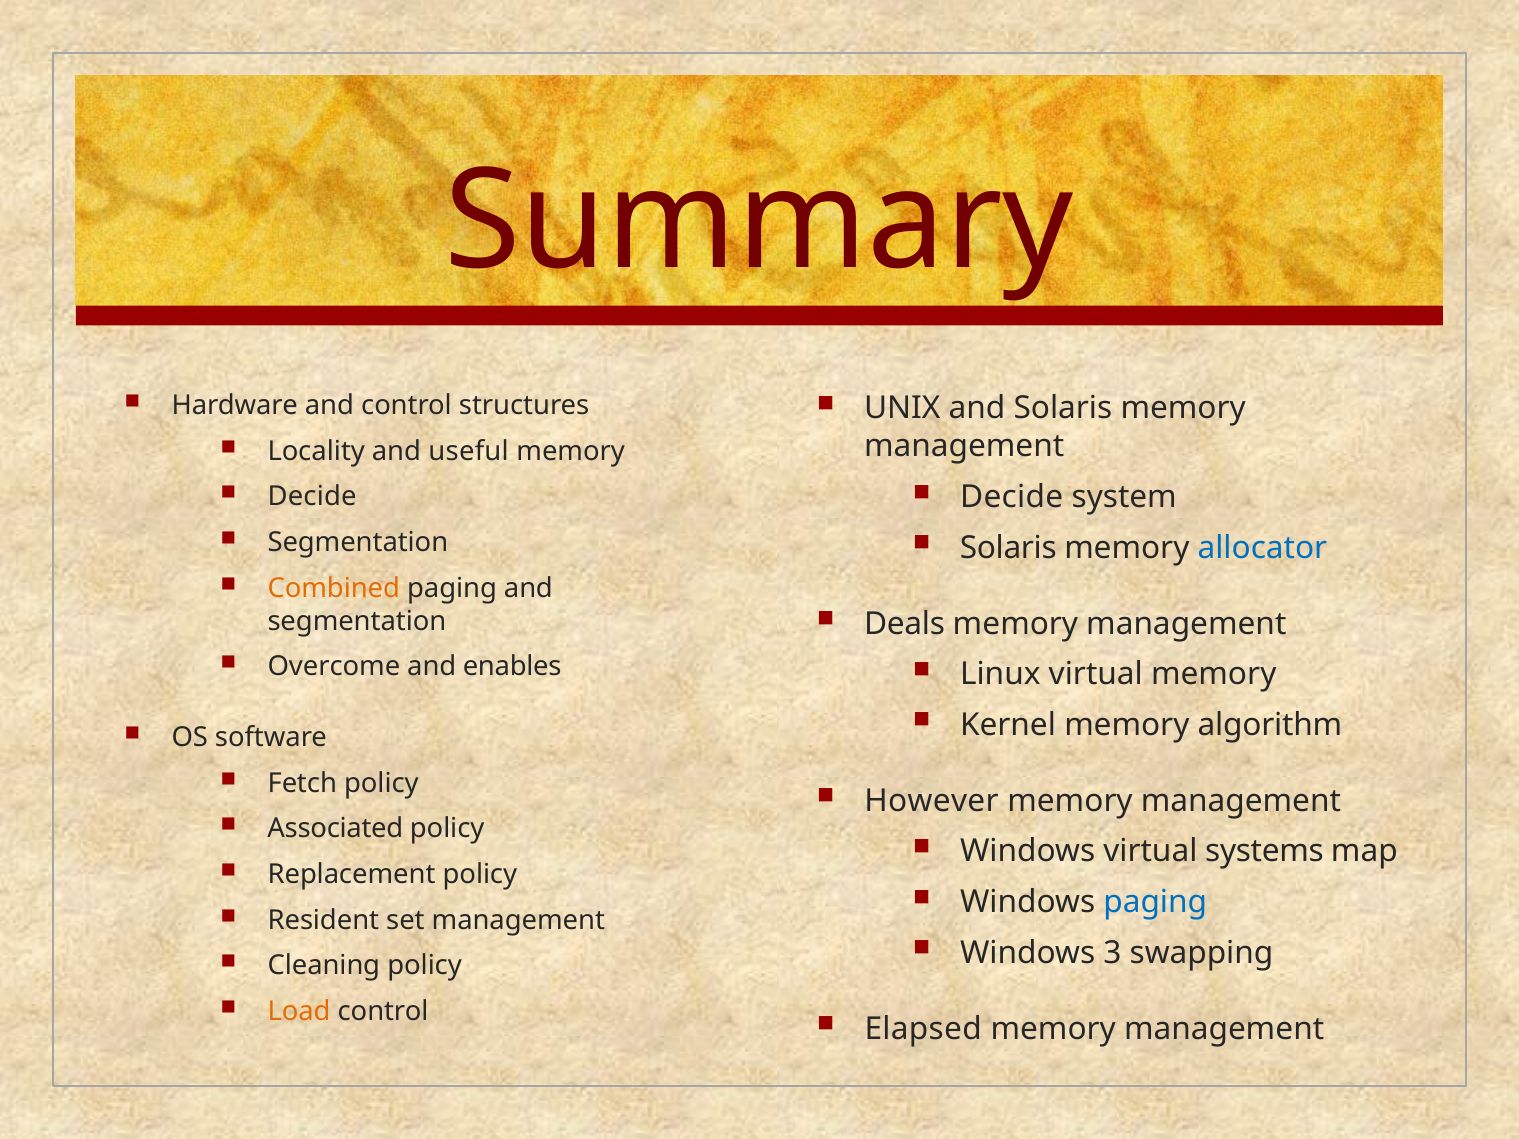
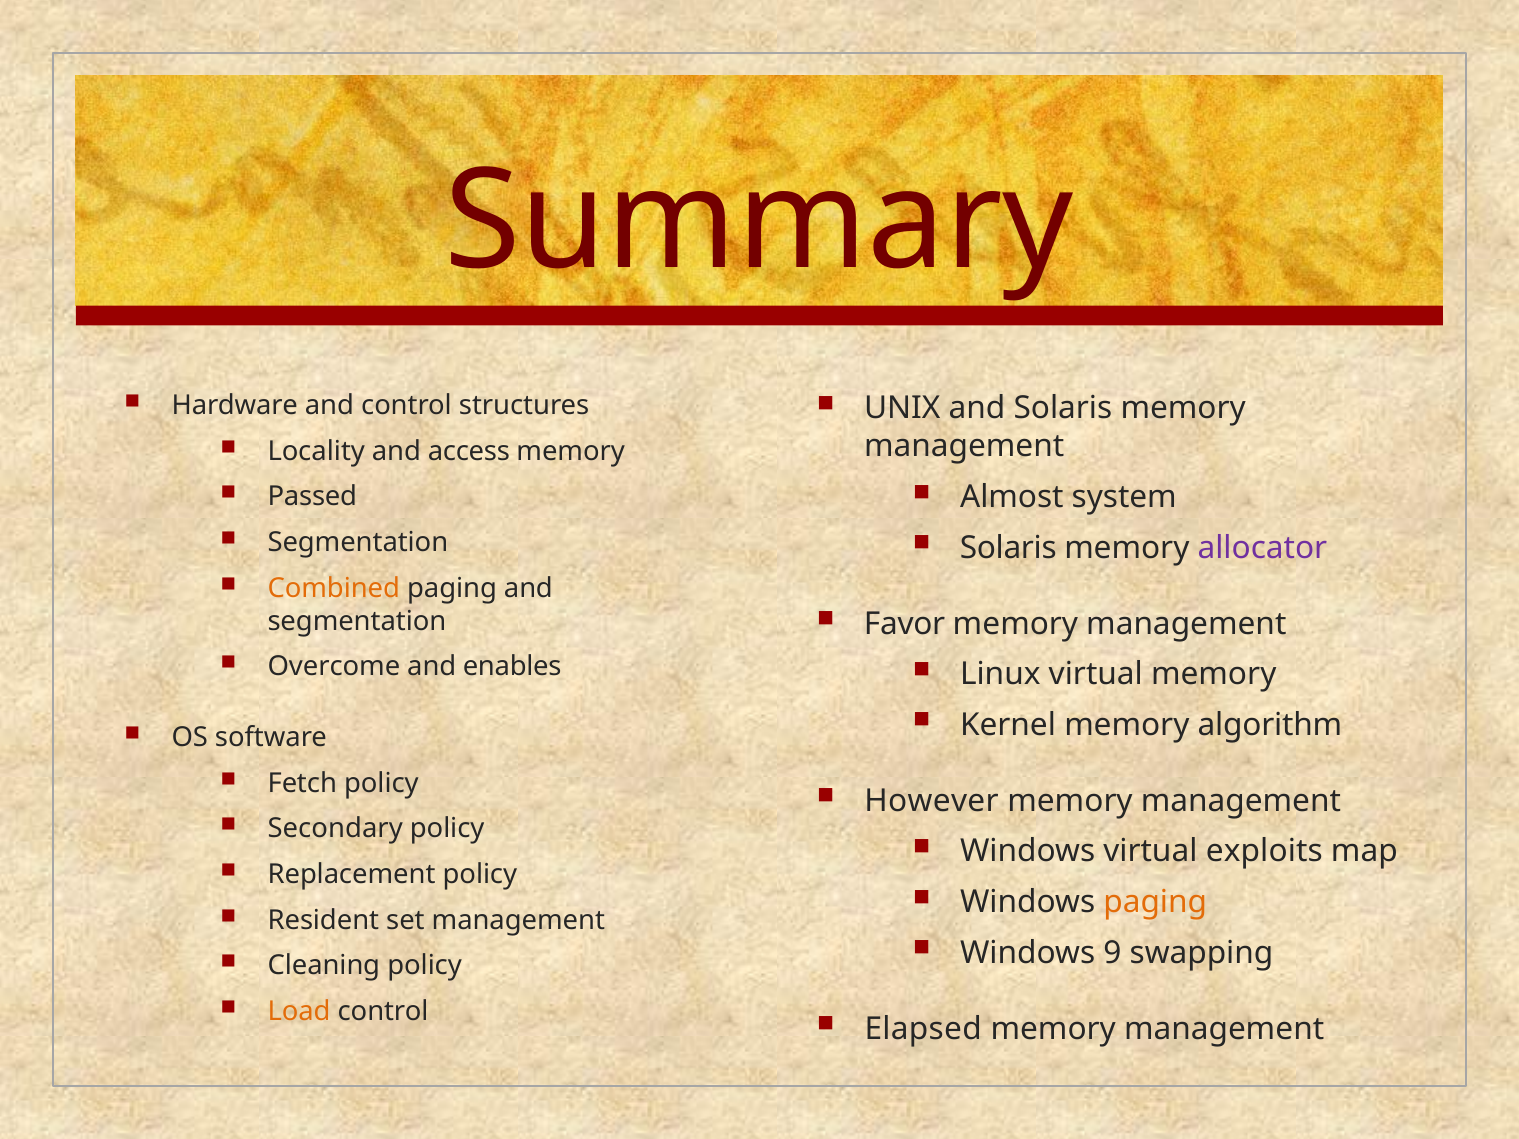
useful: useful -> access
Decide at (1012, 497): Decide -> Almost
Decide at (312, 497): Decide -> Passed
allocator colour: blue -> purple
Deals: Deals -> Favor
Associated: Associated -> Secondary
systems: systems -> exploits
paging at (1155, 902) colour: blue -> orange
3: 3 -> 9
